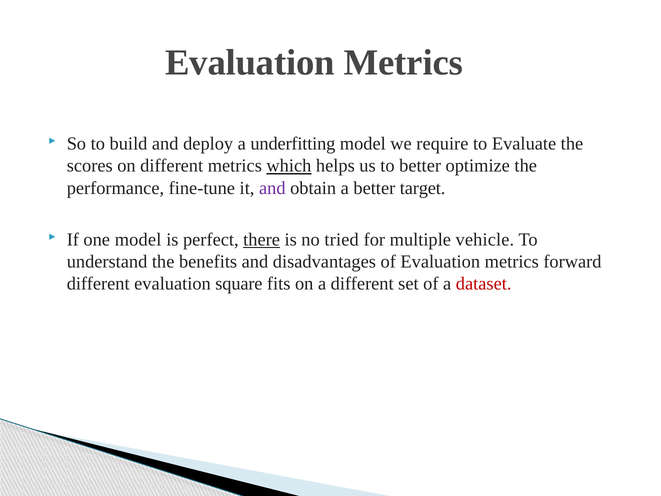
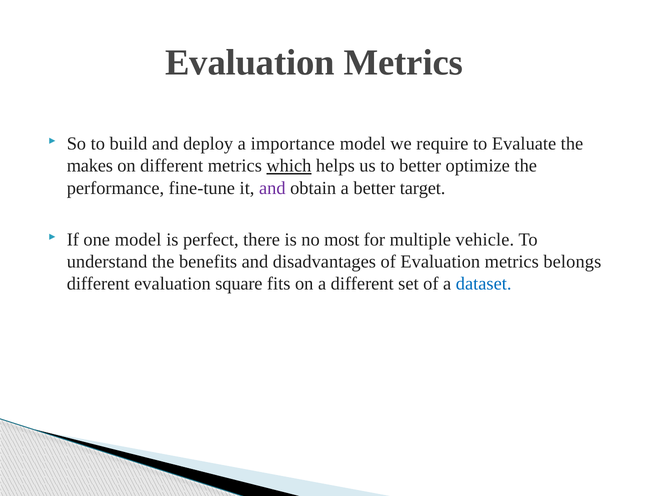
underfitting: underfitting -> importance
scores: scores -> makes
there underline: present -> none
tried: tried -> most
forward: forward -> belongs
dataset colour: red -> blue
